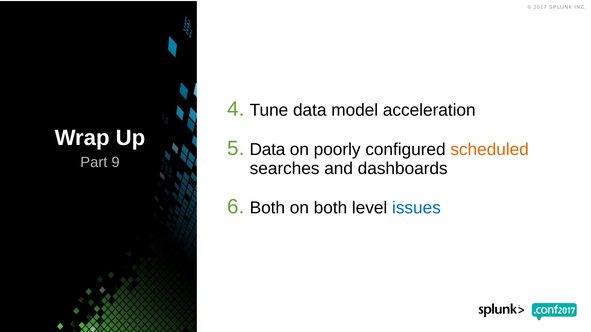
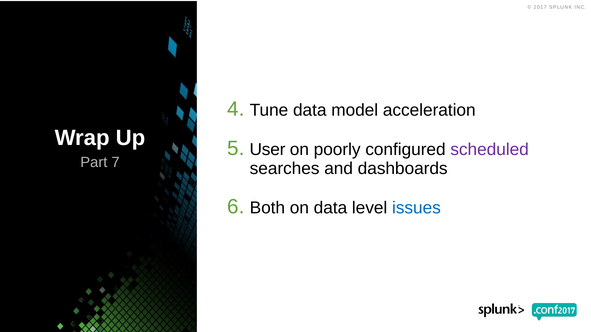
Data at (267, 150): Data -> User
scheduled colour: orange -> purple
9: 9 -> 7
on both: both -> data
